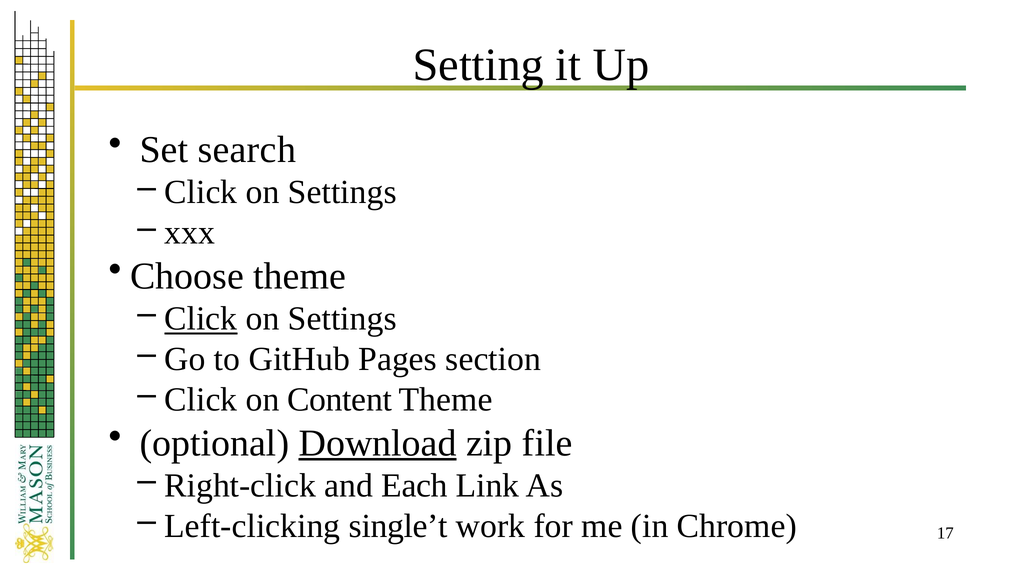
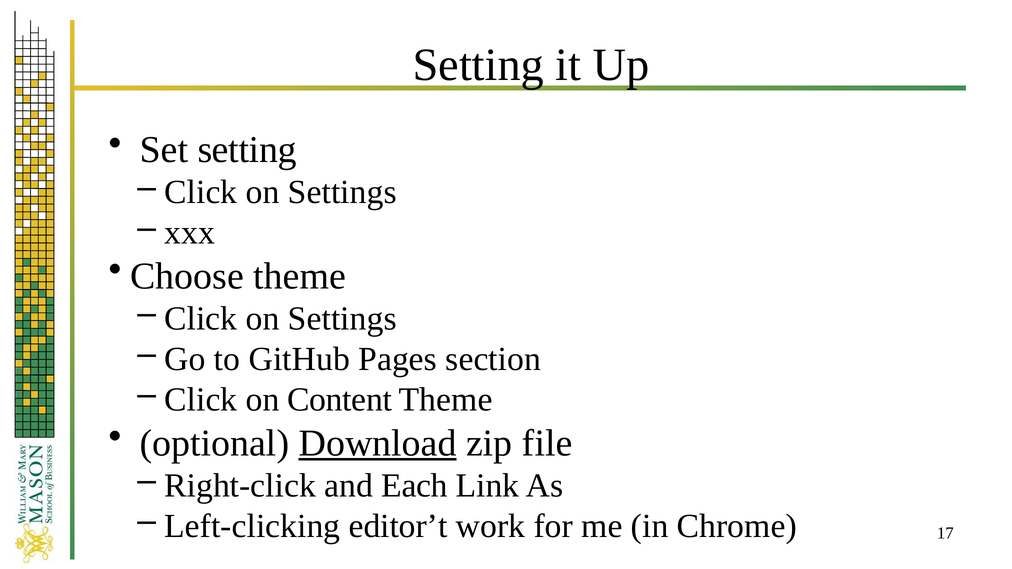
Set search: search -> setting
Click at (201, 319) underline: present -> none
single’t: single’t -> editor’t
